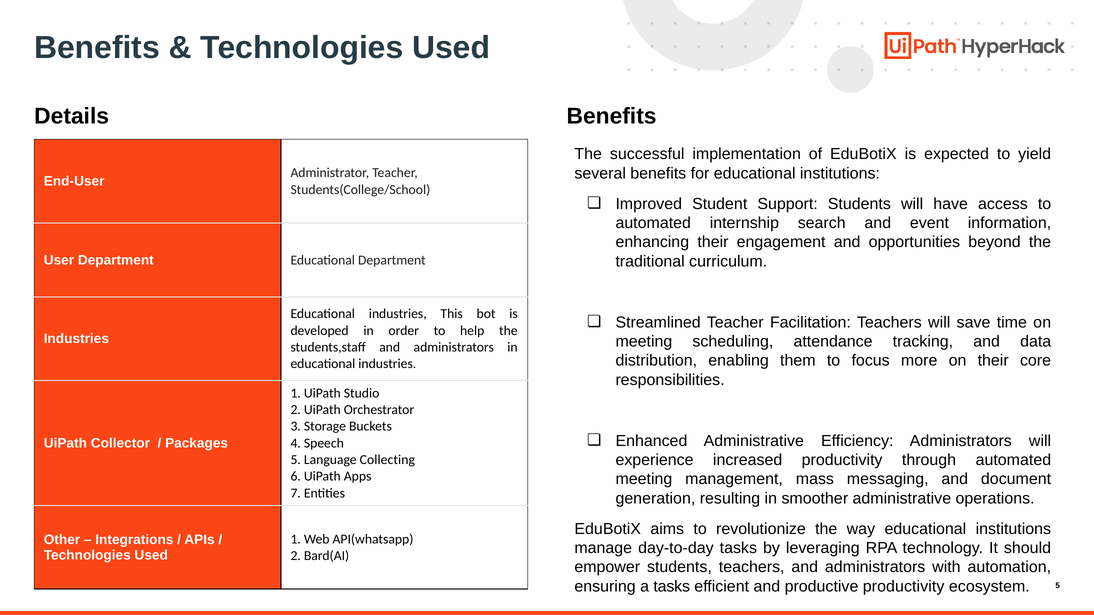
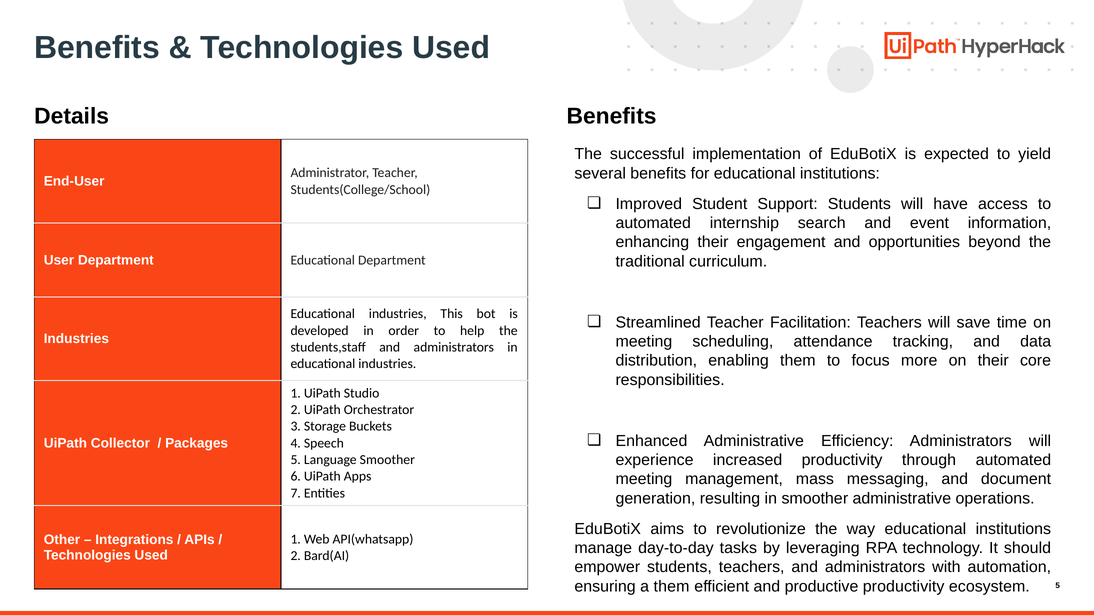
Language Collecting: Collecting -> Smoother
a tasks: tasks -> them
